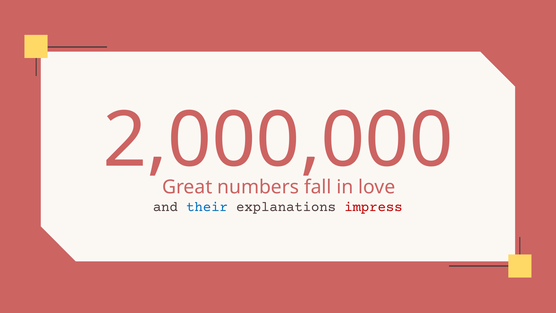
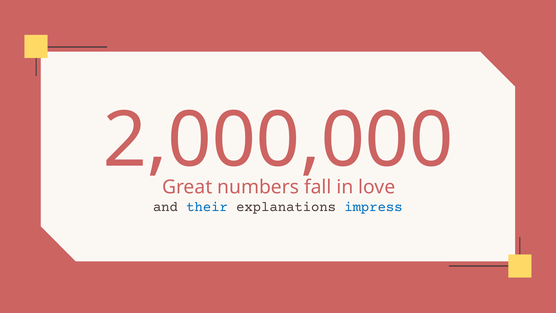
impress colour: red -> blue
